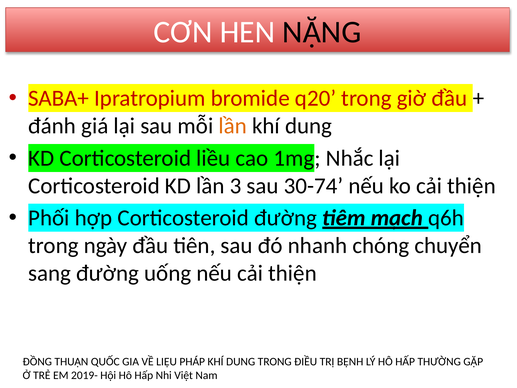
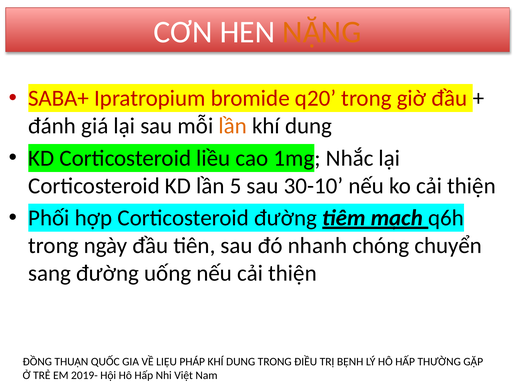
NẶNG colour: black -> orange
3: 3 -> 5
30-74: 30-74 -> 30-10
